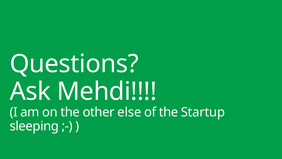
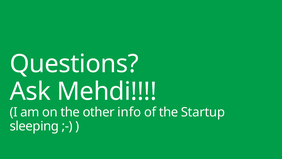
else: else -> info
